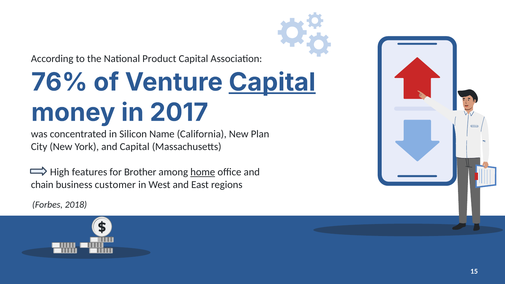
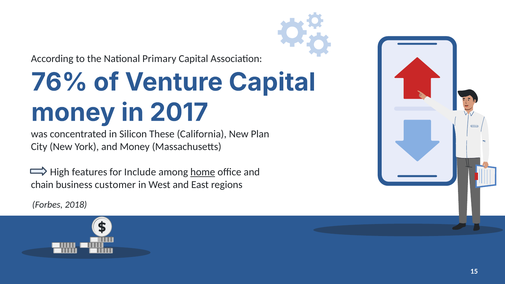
Product: Product -> Primary
Capital at (272, 82) underline: present -> none
Name: Name -> These
and Capital: Capital -> Money
Brother: Brother -> Include
